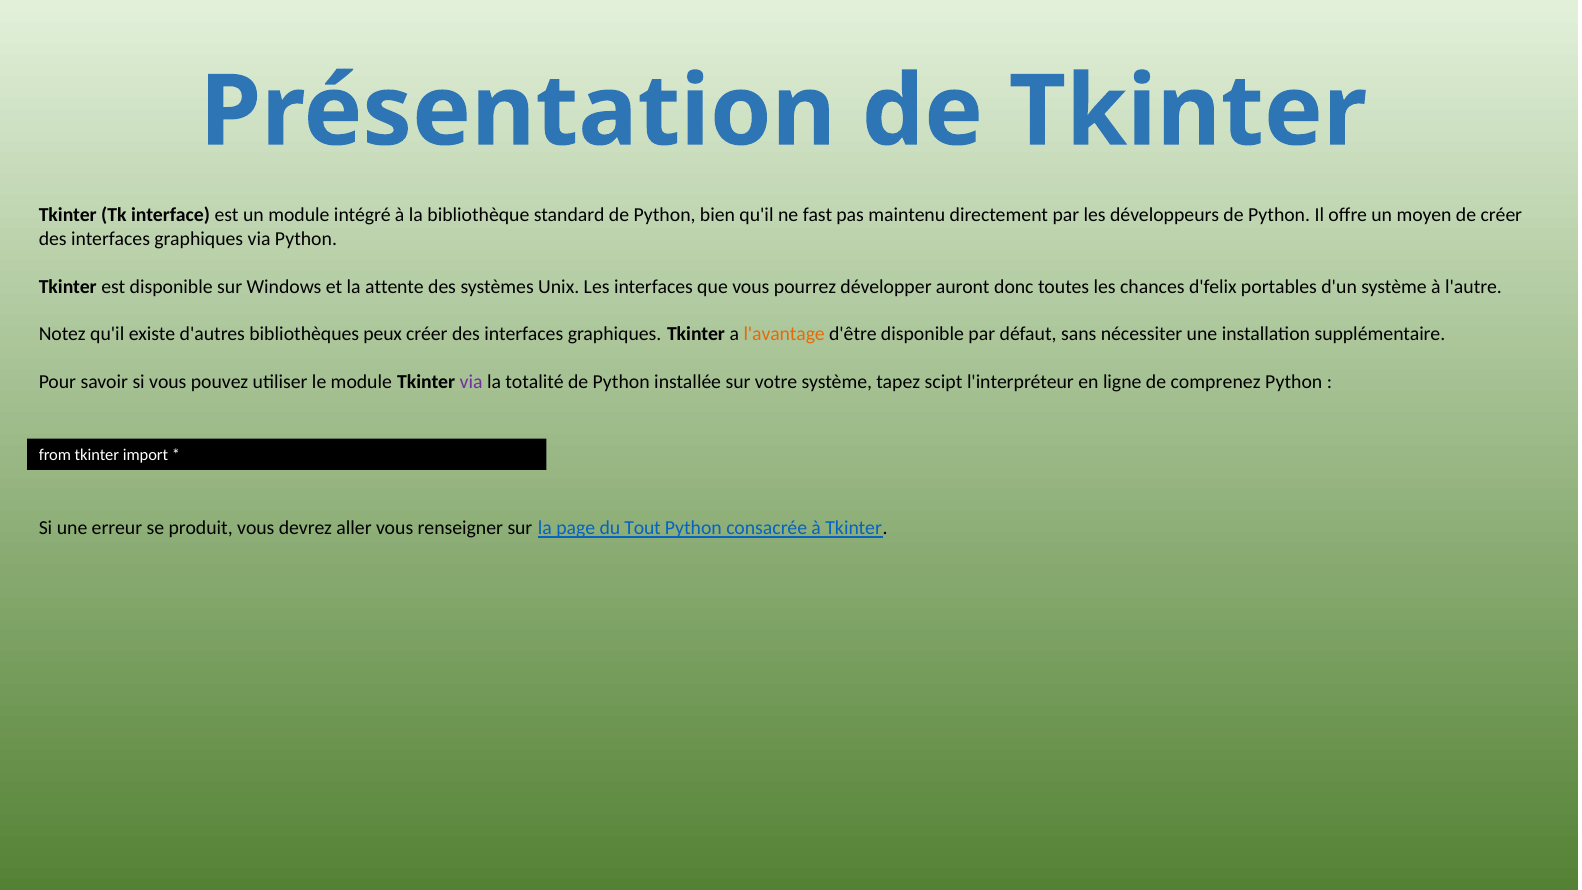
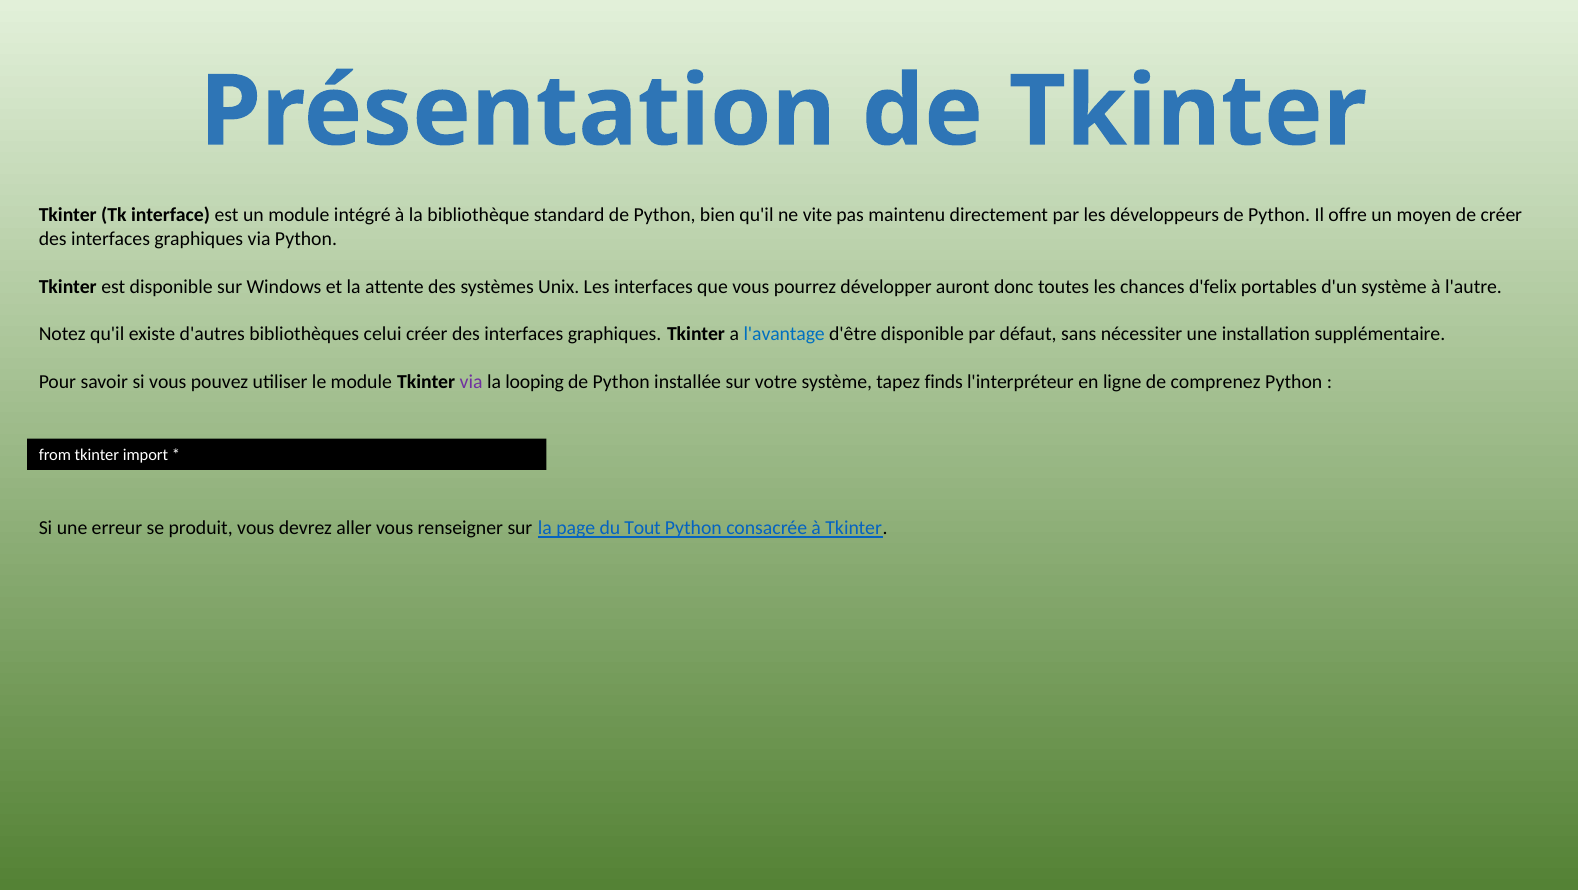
fast: fast -> vite
peux: peux -> celui
l'avantage colour: orange -> blue
totalité: totalité -> looping
scipt: scipt -> finds
